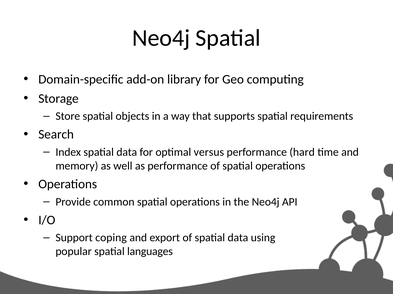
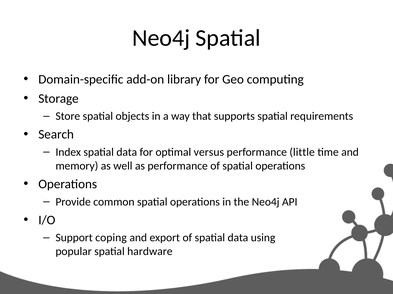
hard: hard -> little
languages: languages -> hardware
